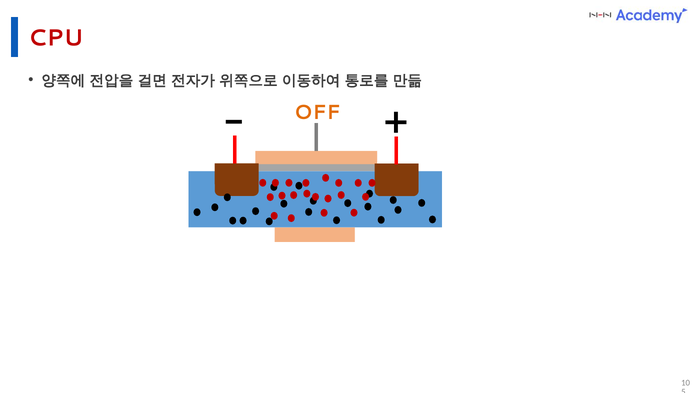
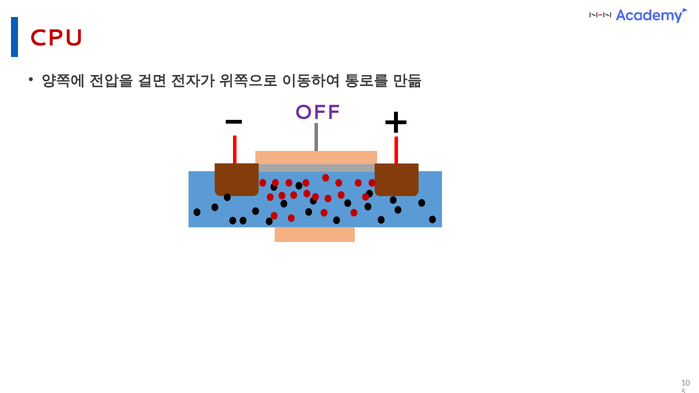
OFF colour: orange -> purple
